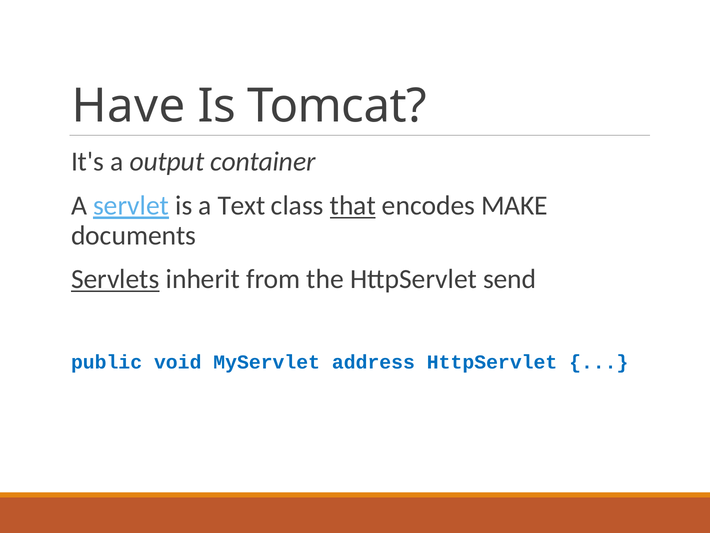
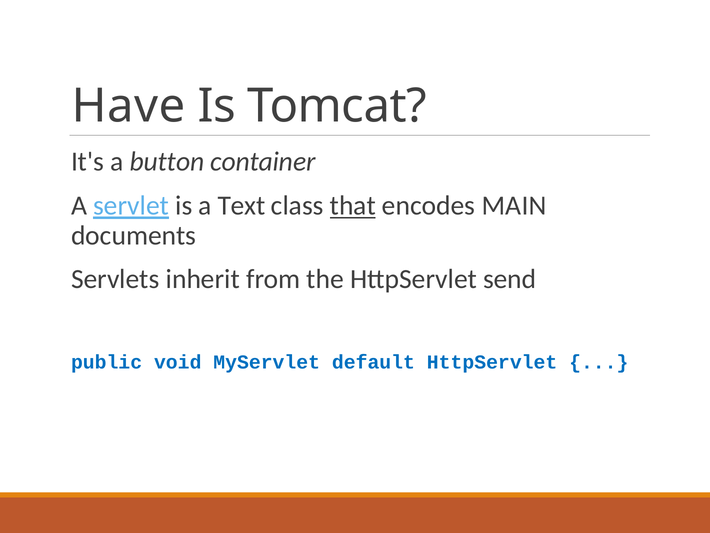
output: output -> button
MAKE: MAKE -> MAIN
Servlets underline: present -> none
address: address -> default
